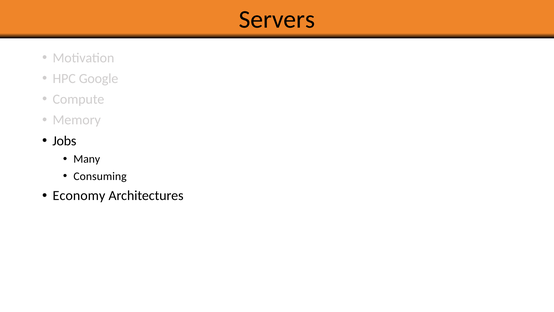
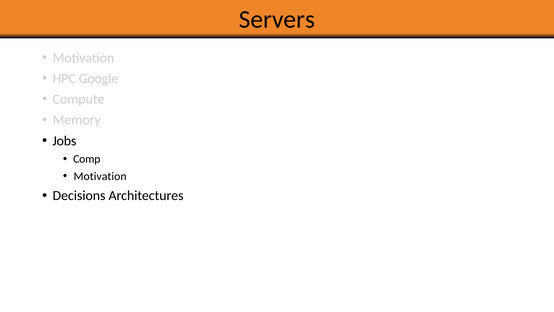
Many: Many -> Comp
Consuming at (100, 176): Consuming -> Motivation
Economy: Economy -> Decisions
